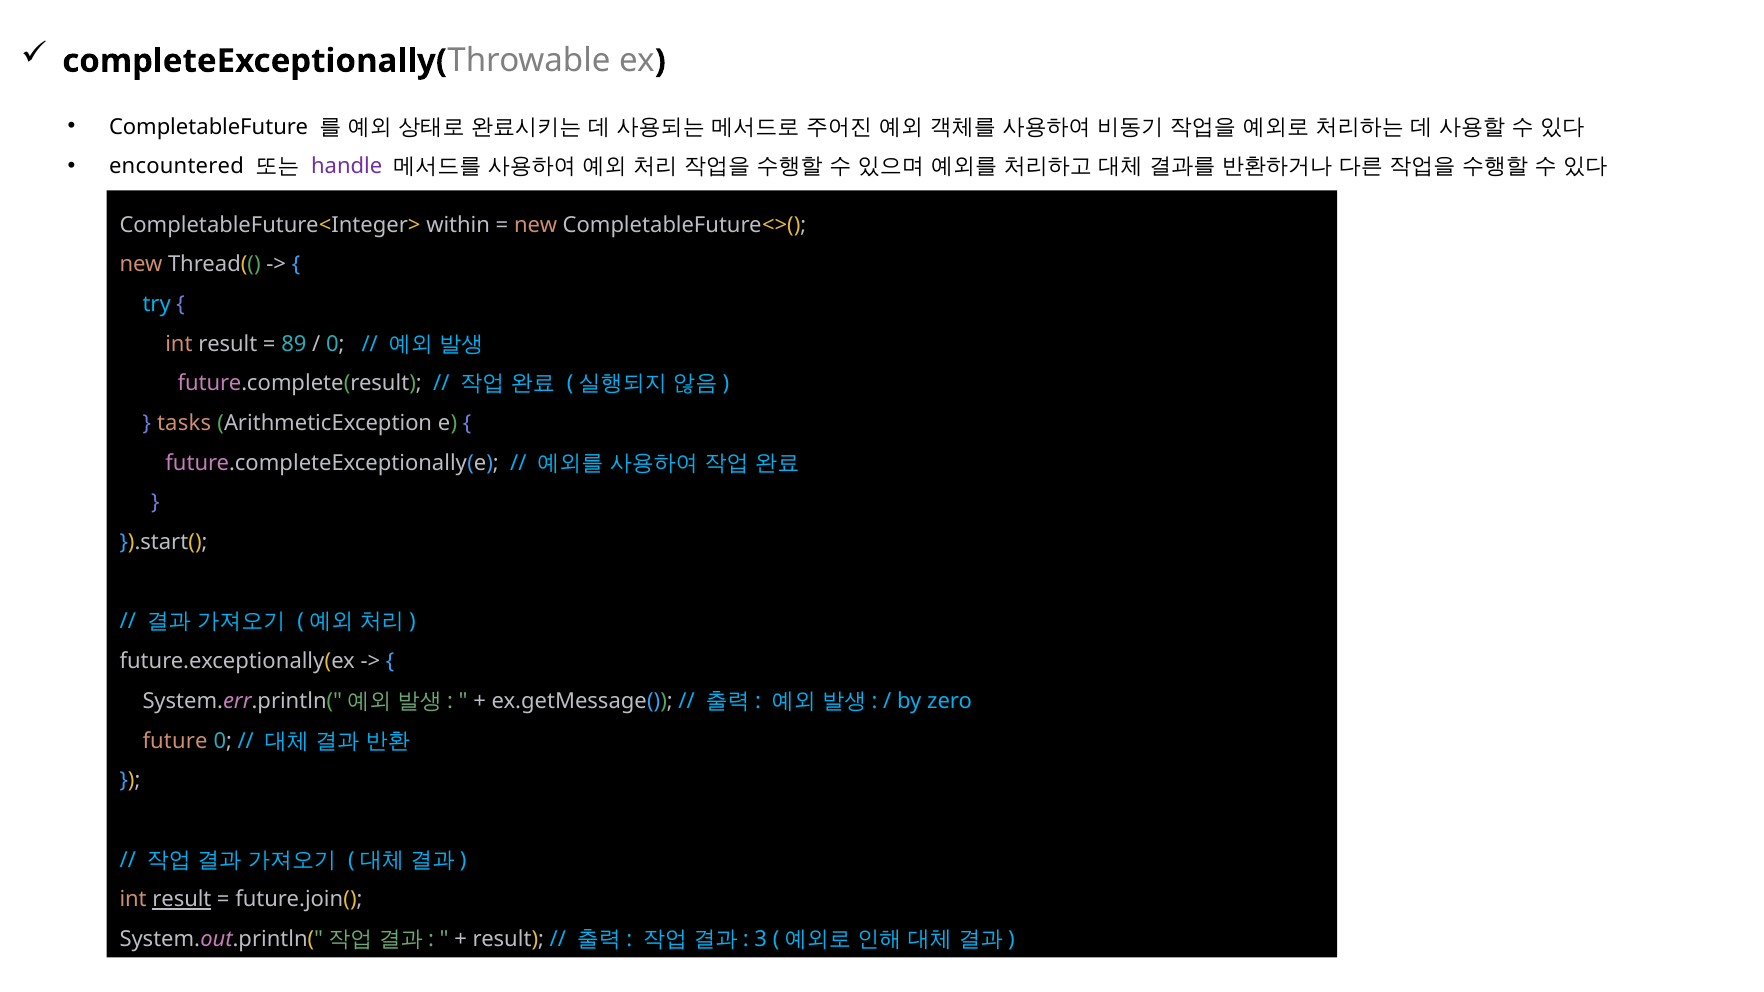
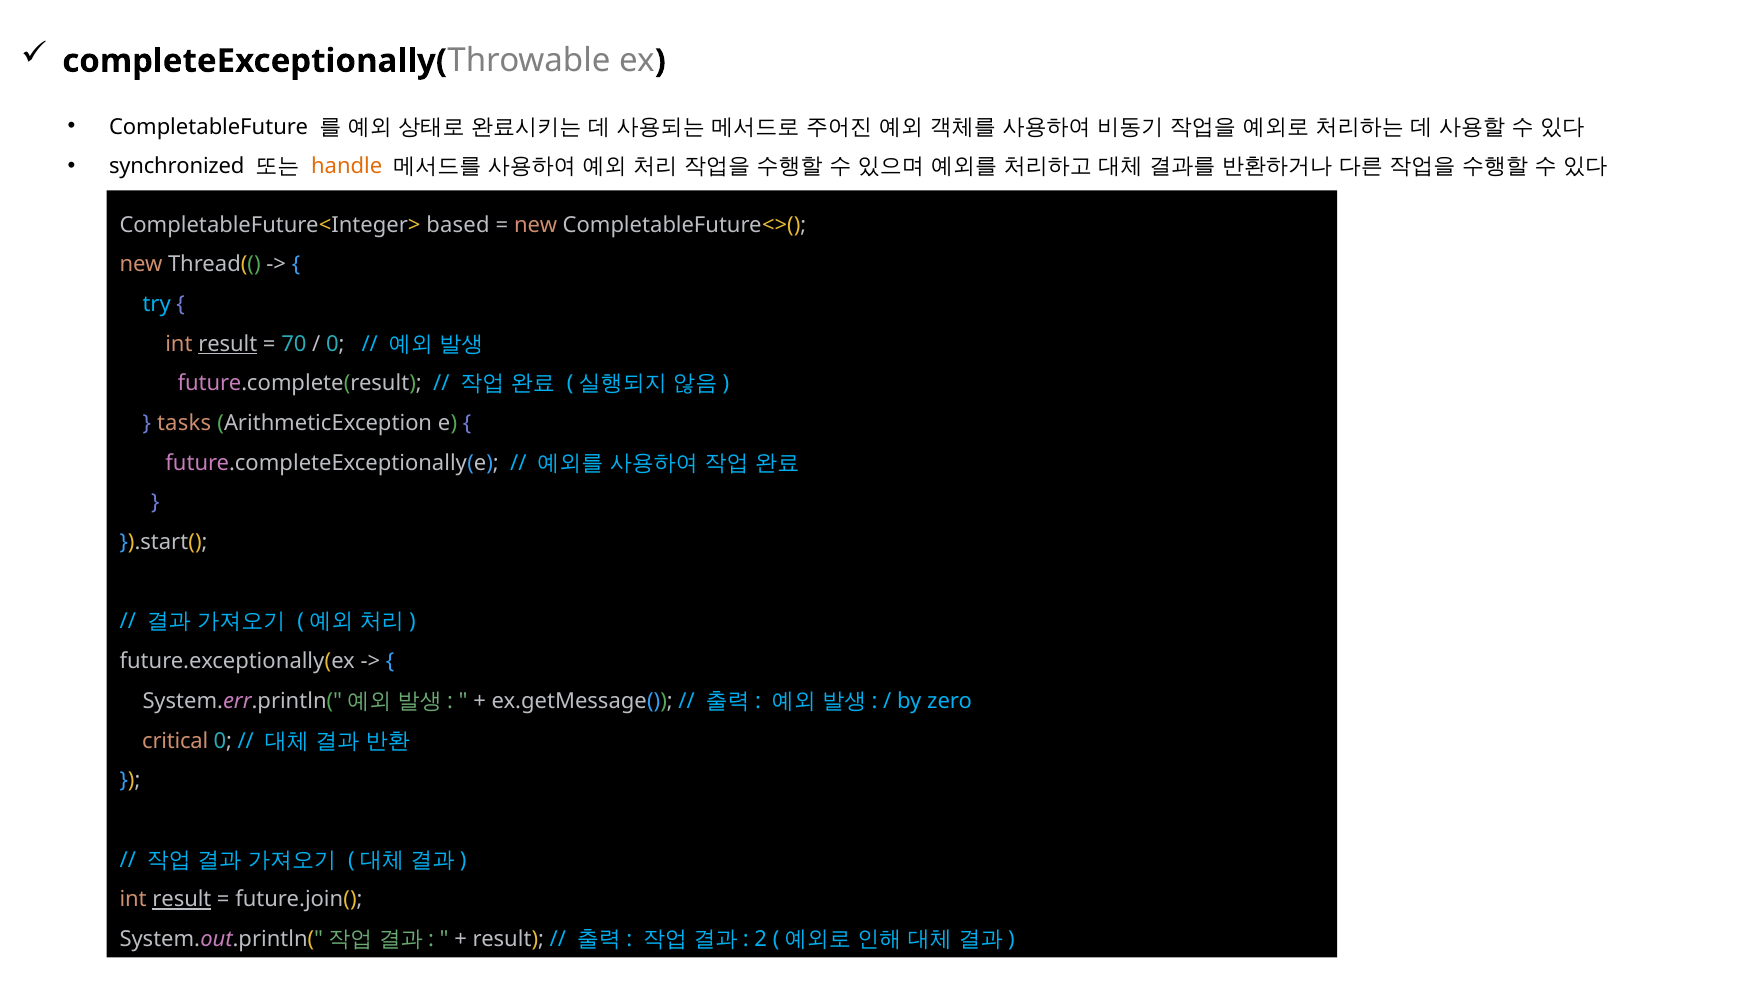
encountered: encountered -> synchronized
handle colour: purple -> orange
within: within -> based
result at (228, 344) underline: none -> present
89: 89 -> 70
future: future -> critical
3: 3 -> 2
